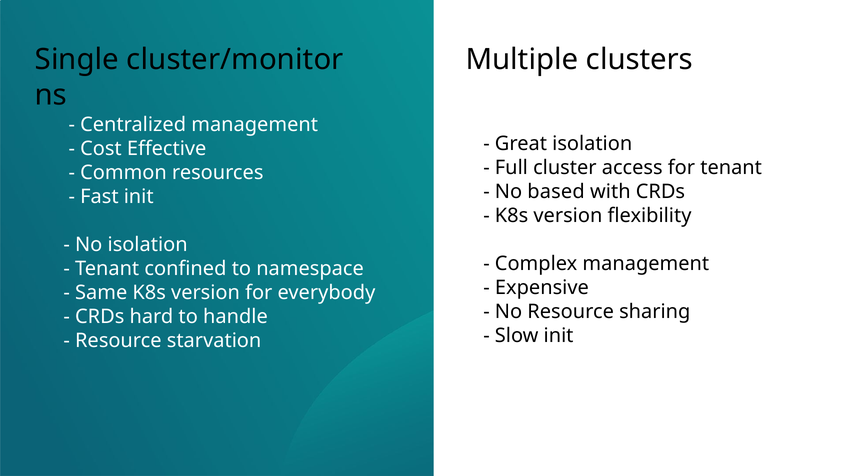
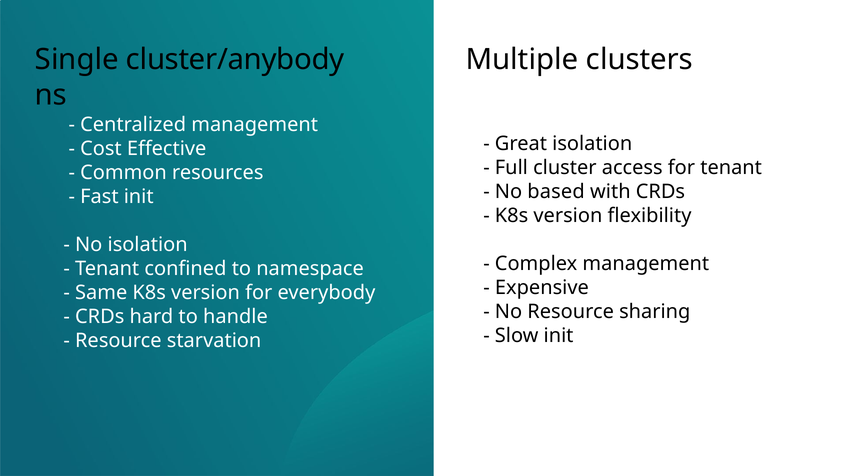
cluster/monitor: cluster/monitor -> cluster/anybody
